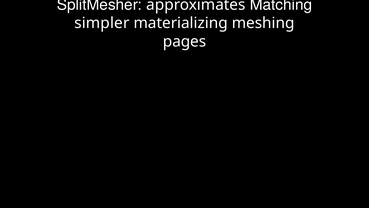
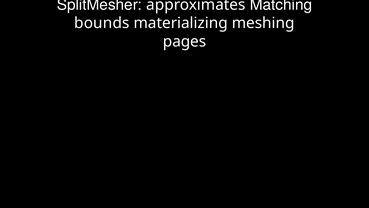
simpler: simpler -> bounds
